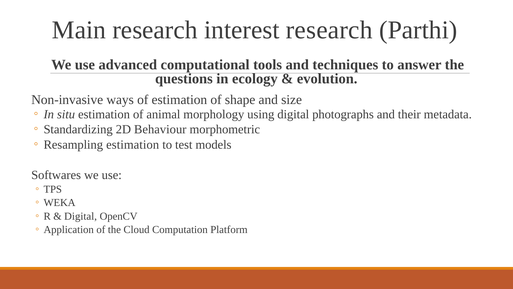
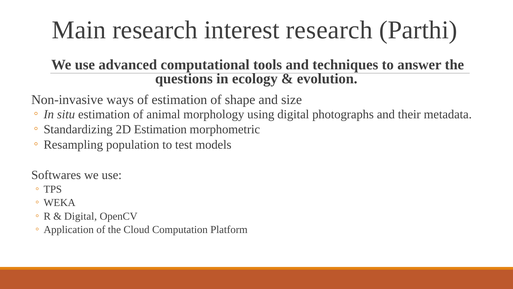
2D Behaviour: Behaviour -> Estimation
Resampling estimation: estimation -> population
